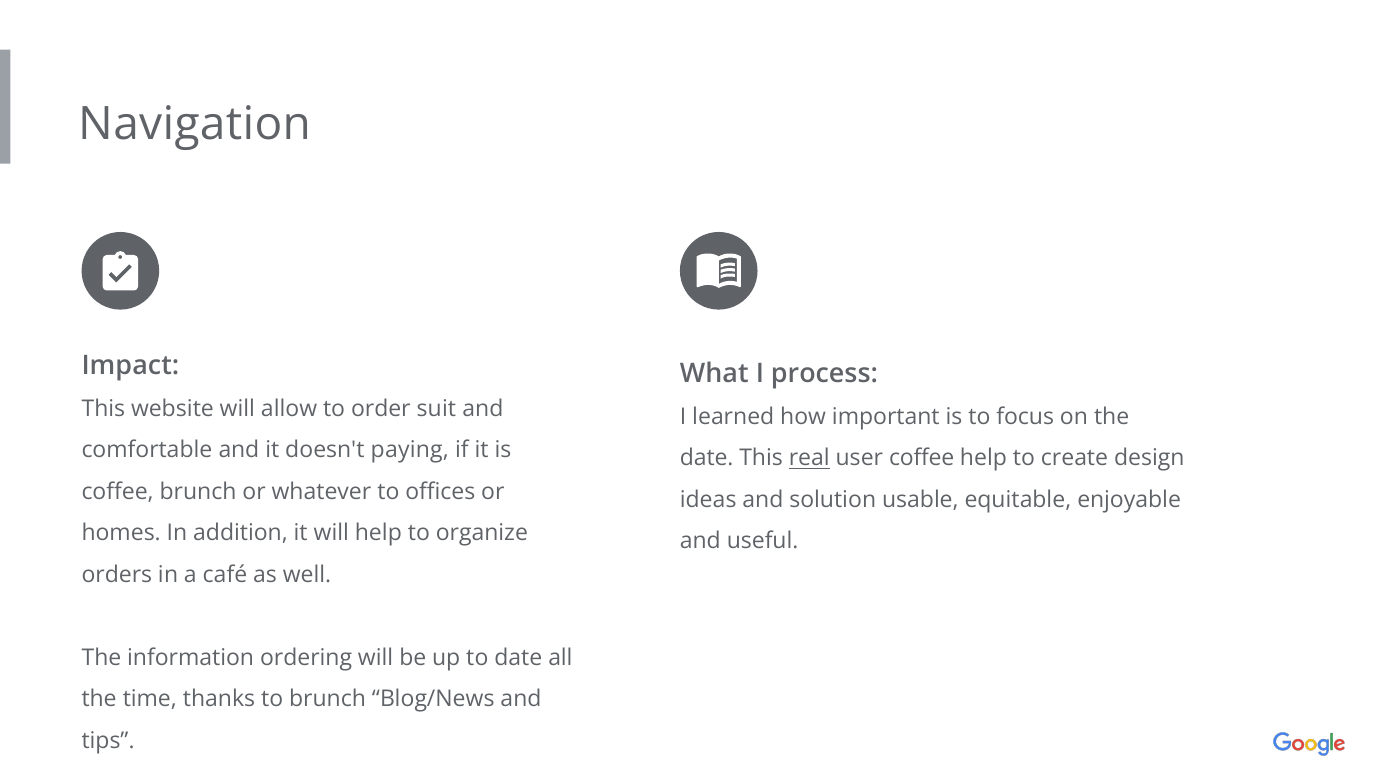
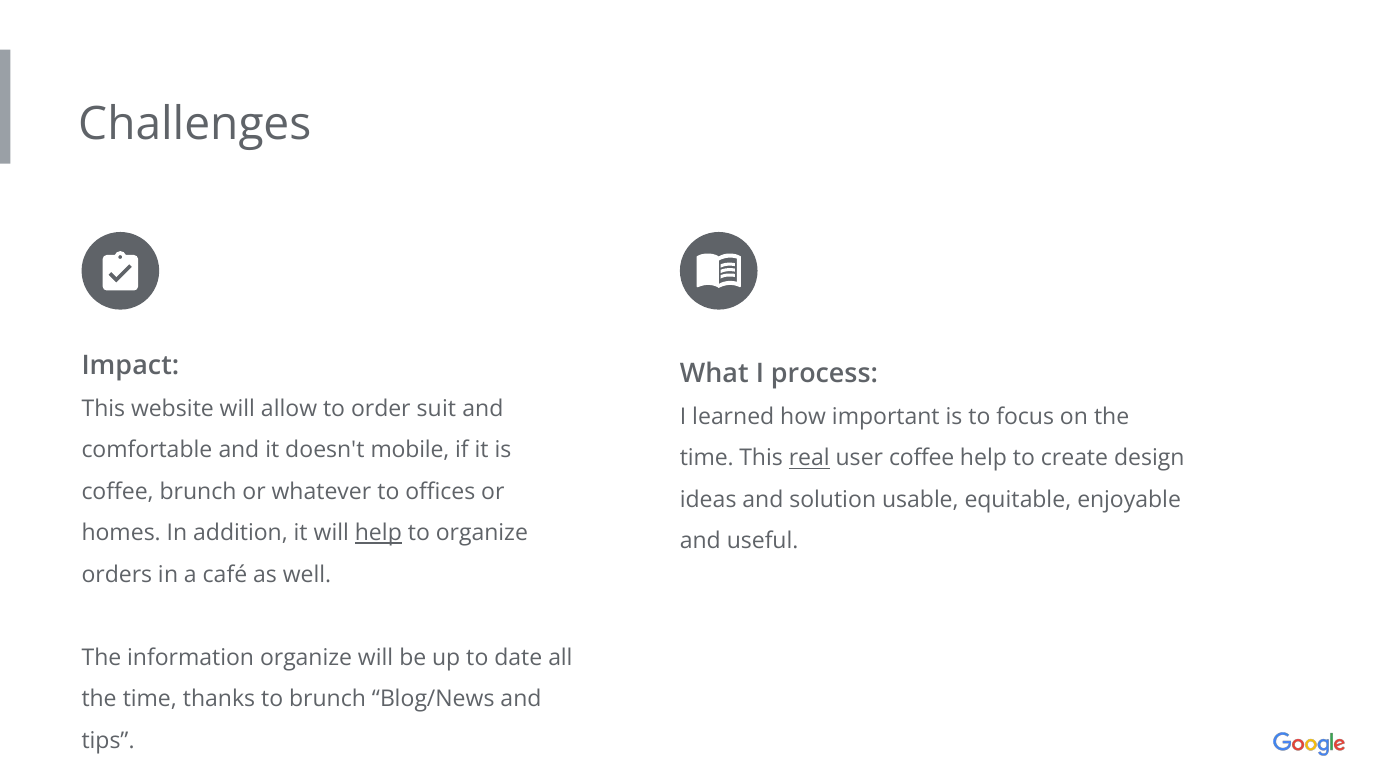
Navigation: Navigation -> Challenges
paying: paying -> mobile
date at (707, 458): date -> time
help at (378, 533) underline: none -> present
information ordering: ordering -> organize
